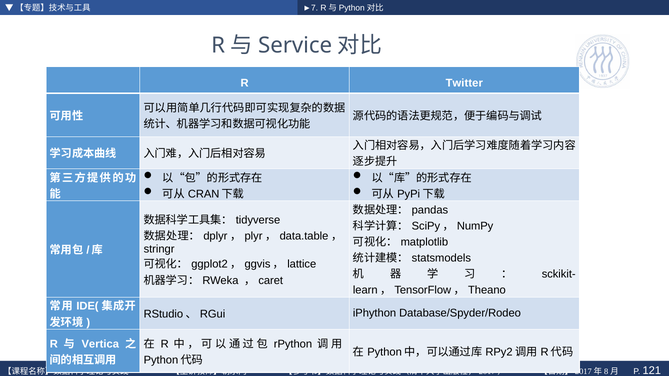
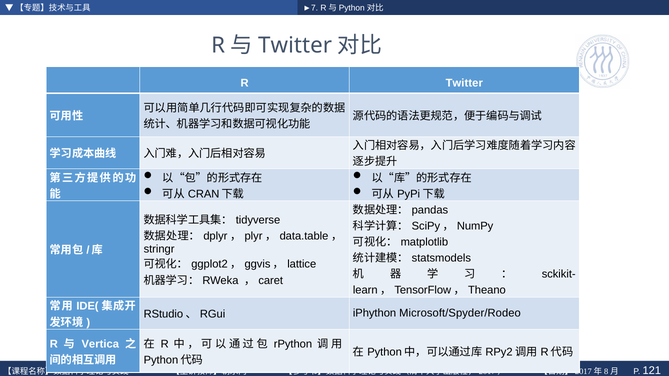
Service at (295, 46): Service -> Twitter
Database/Spyder/Rodeo: Database/Spyder/Rodeo -> Microsoft/Spyder/Rodeo
